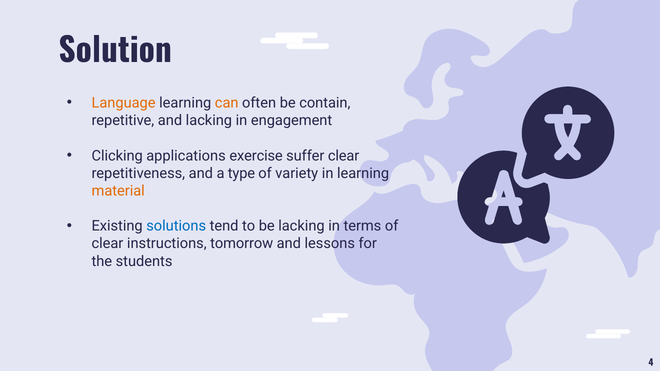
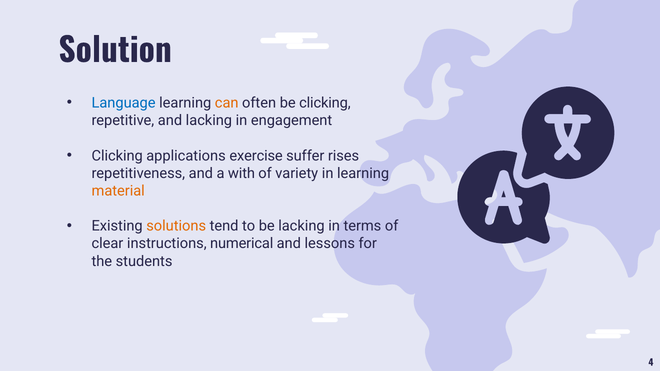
Language colour: orange -> blue
be contain: contain -> clicking
suffer clear: clear -> rises
type: type -> with
solutions colour: blue -> orange
tomorrow: tomorrow -> numerical
